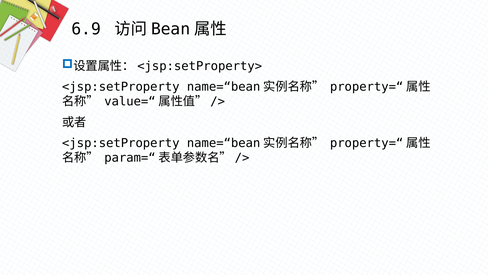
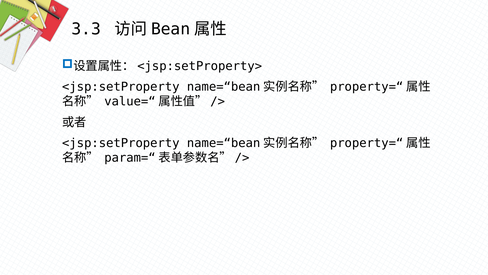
6.9: 6.9 -> 3.3
